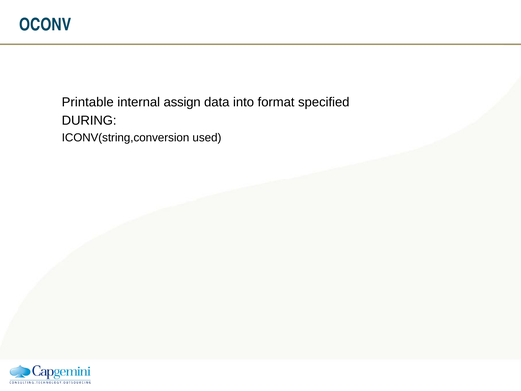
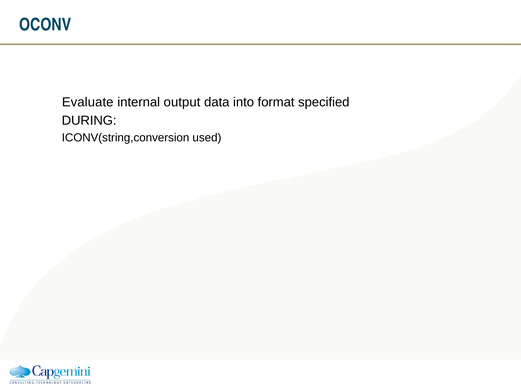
Printable: Printable -> Evaluate
assign: assign -> output
